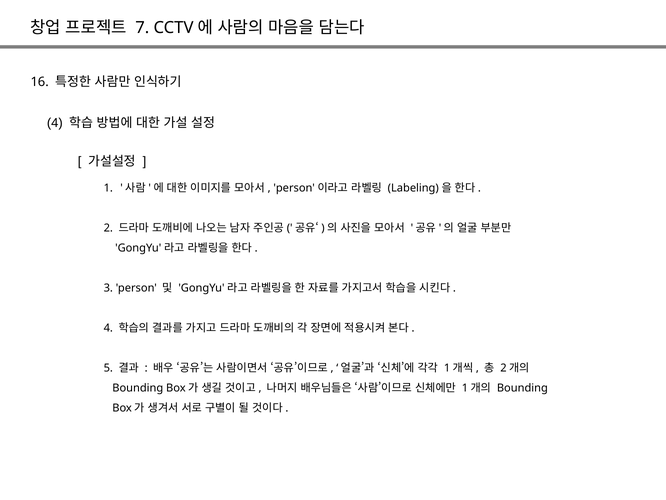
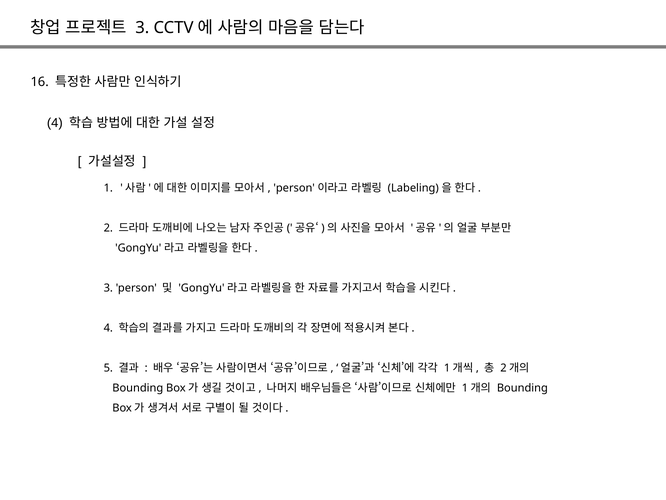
7 at (142, 28): 7 -> 3
